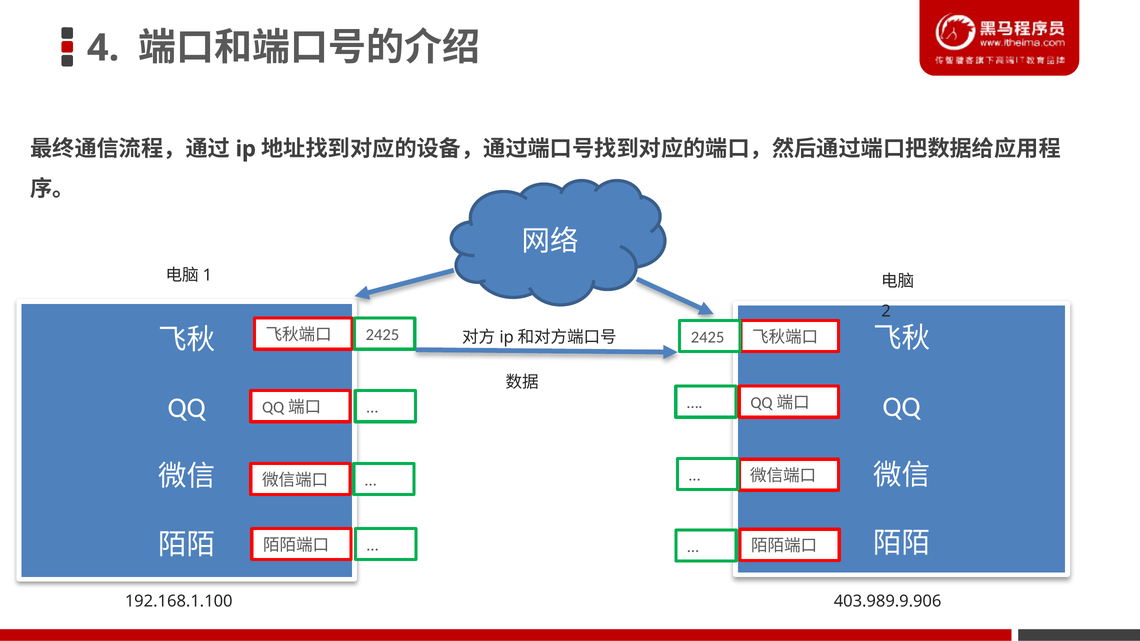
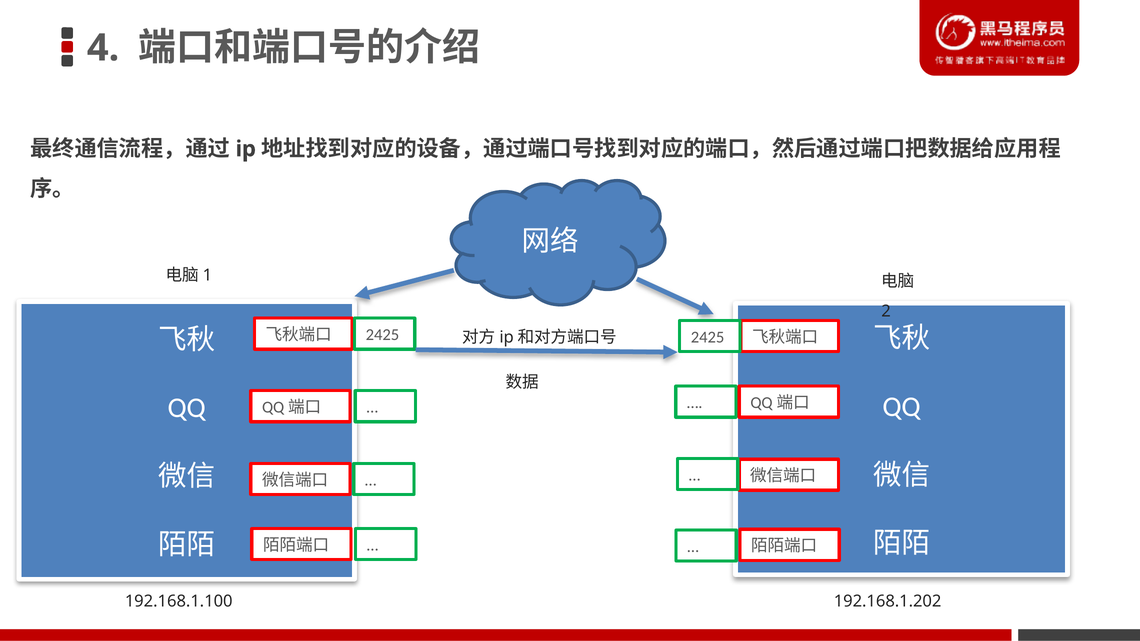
403.989.9.906: 403.989.9.906 -> 192.168.1.202
